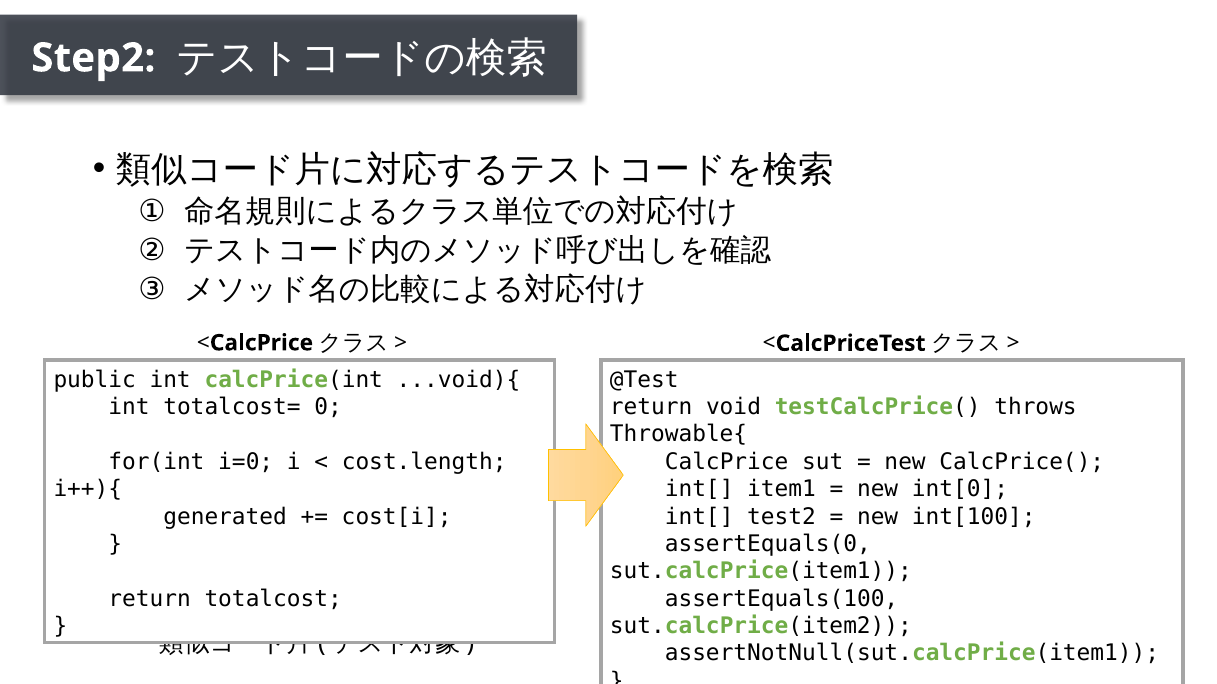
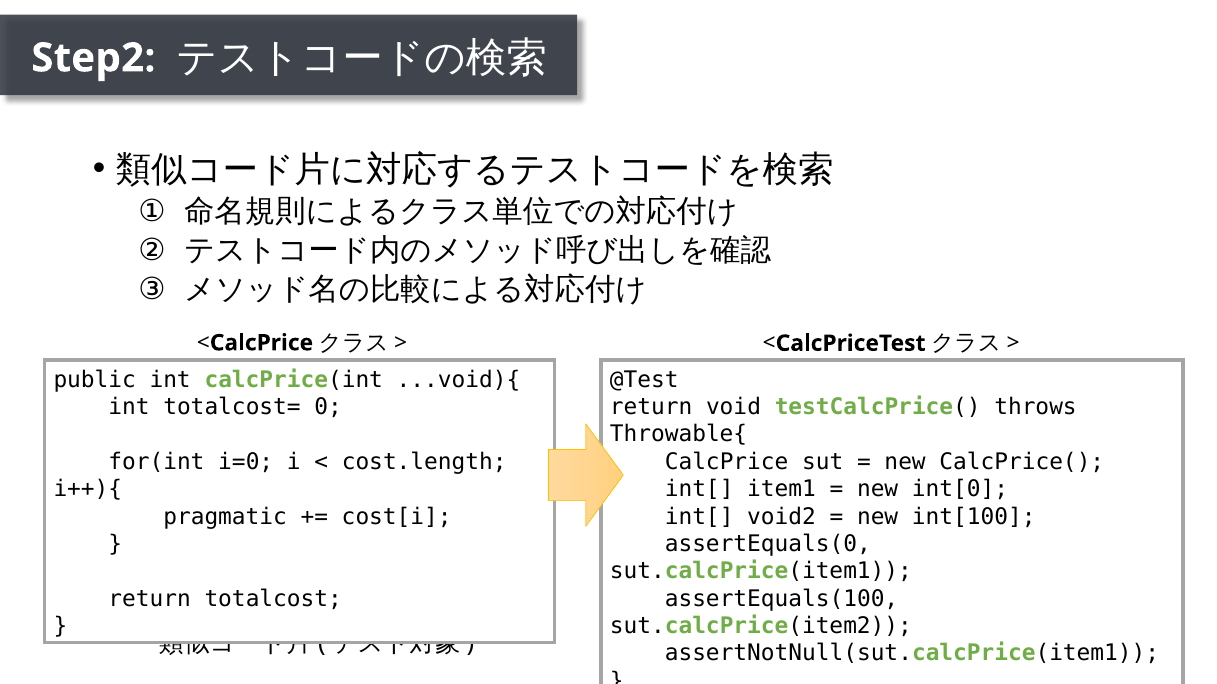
generated: generated -> pragmatic
test2: test2 -> void2
